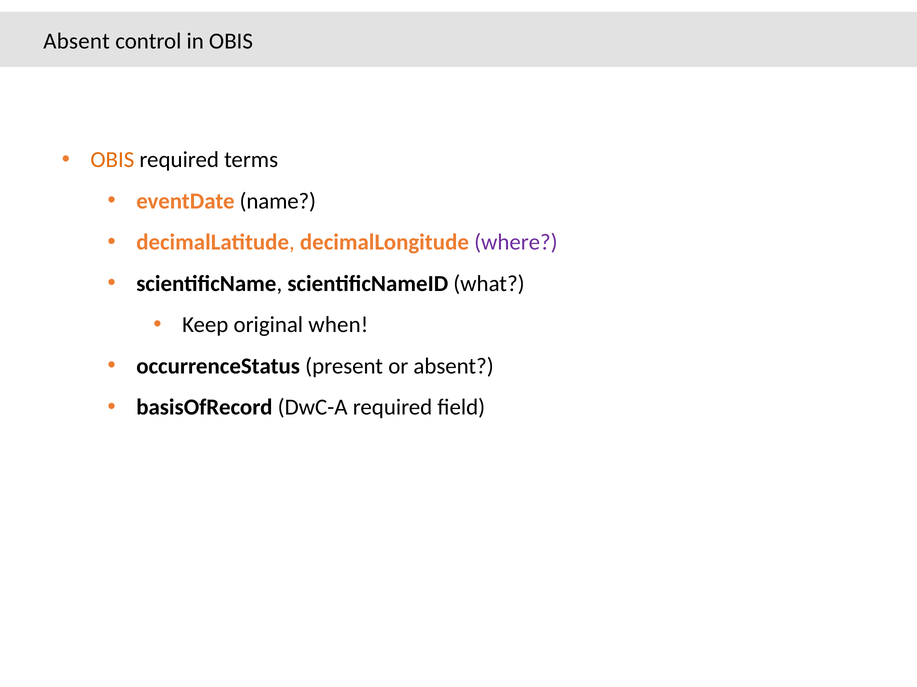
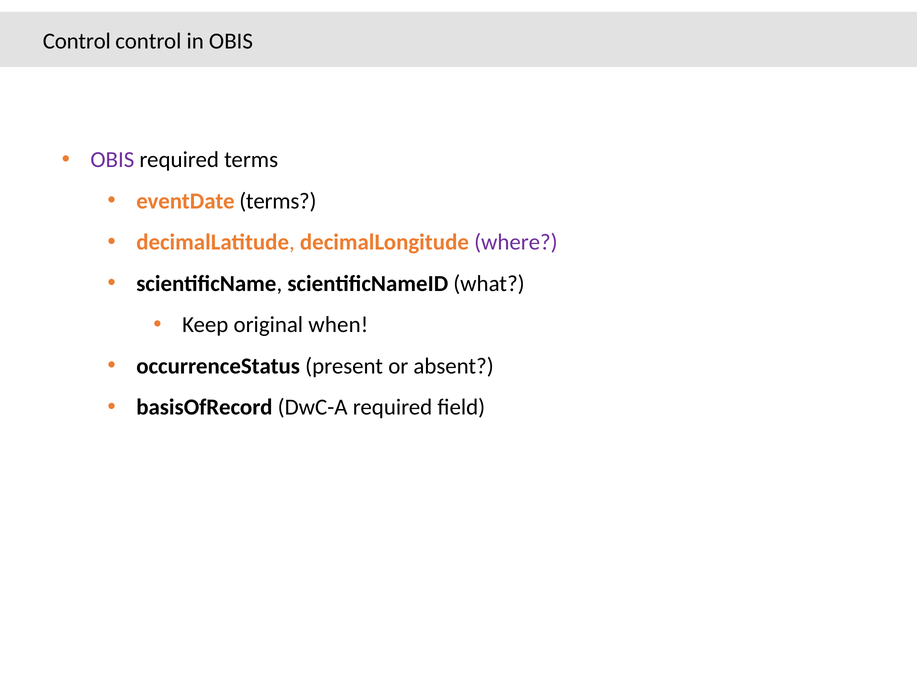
Absent at (77, 41): Absent -> Control
OBIS at (112, 160) colour: orange -> purple
eventDate name: name -> terms
